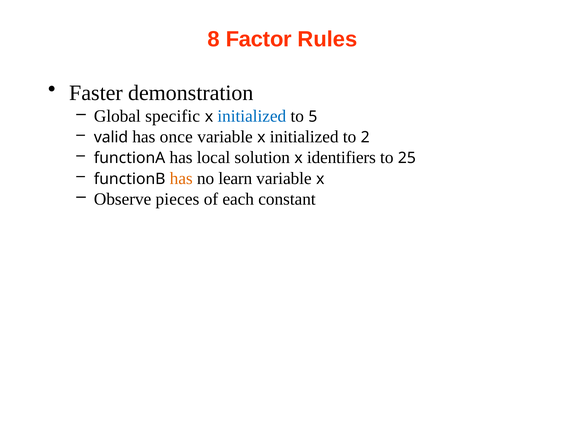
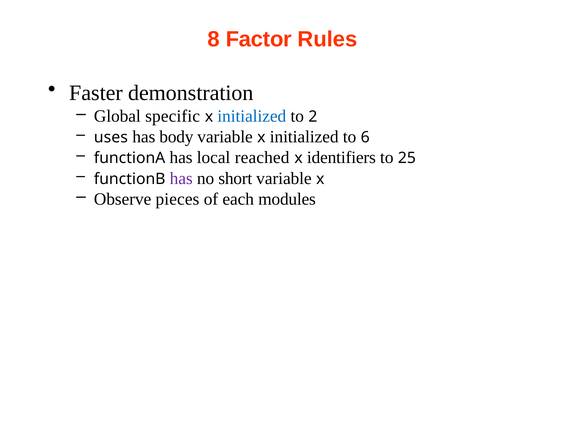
5: 5 -> 2
valid: valid -> uses
once: once -> body
2: 2 -> 6
solution: solution -> reached
has at (181, 178) colour: orange -> purple
learn: learn -> short
constant: constant -> modules
